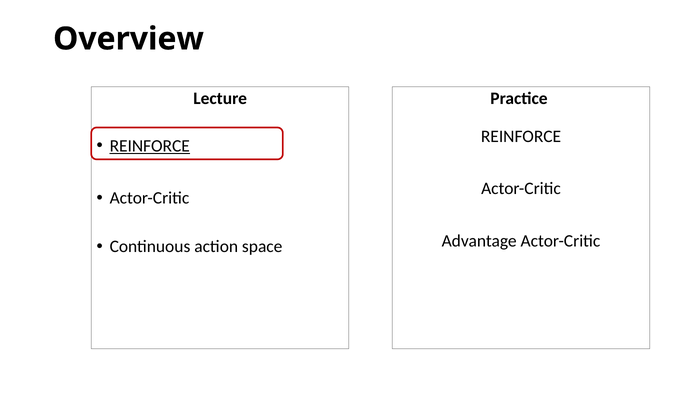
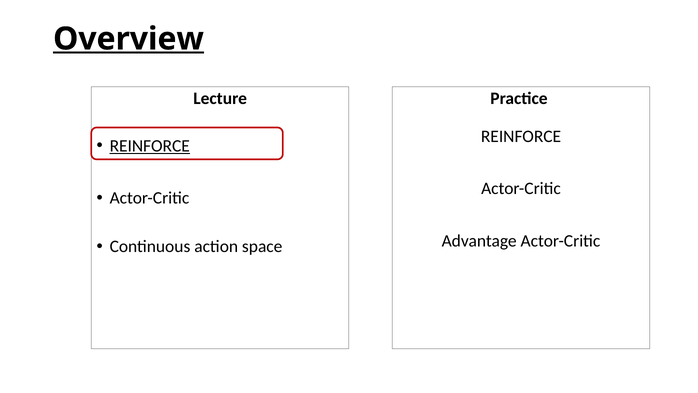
Overview underline: none -> present
